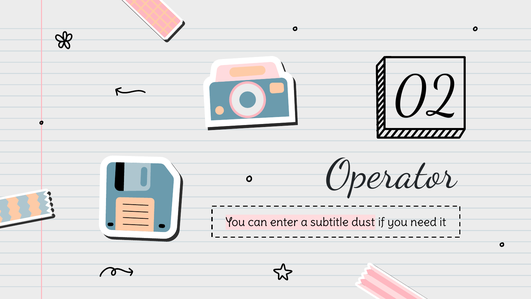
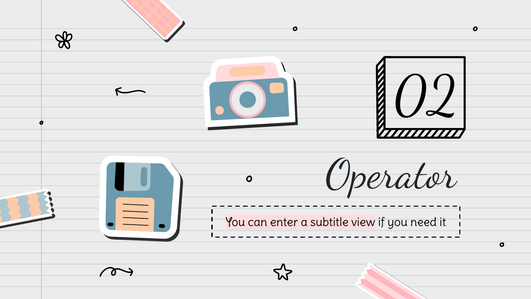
dust: dust -> view
